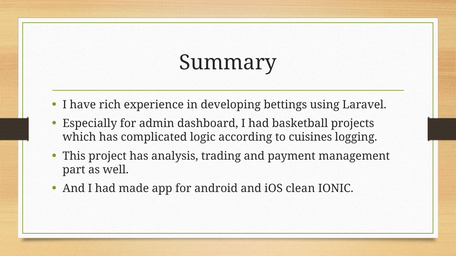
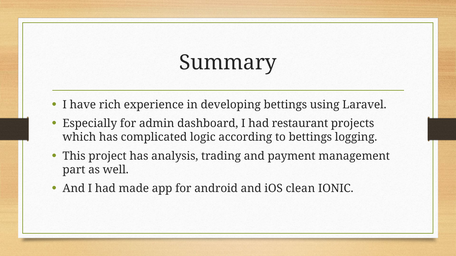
basketball: basketball -> restaurant
to cuisines: cuisines -> bettings
